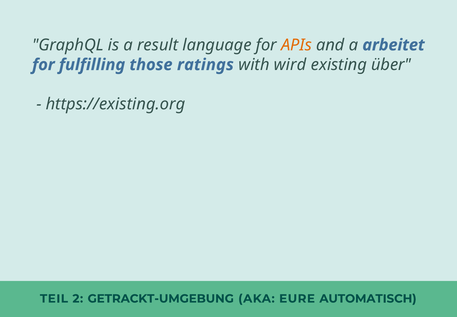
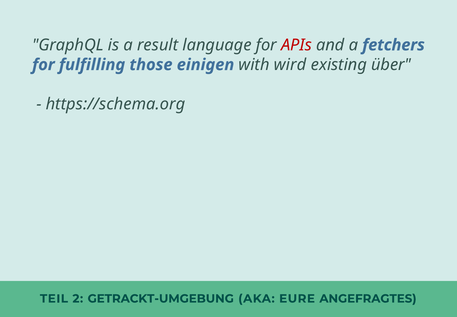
APIs colour: orange -> red
arbeitet: arbeitet -> fetchers
ratings: ratings -> einigen
https://existing.org: https://existing.org -> https://schema.org
AUTOMATISCH: AUTOMATISCH -> ANGEFRAGTES
